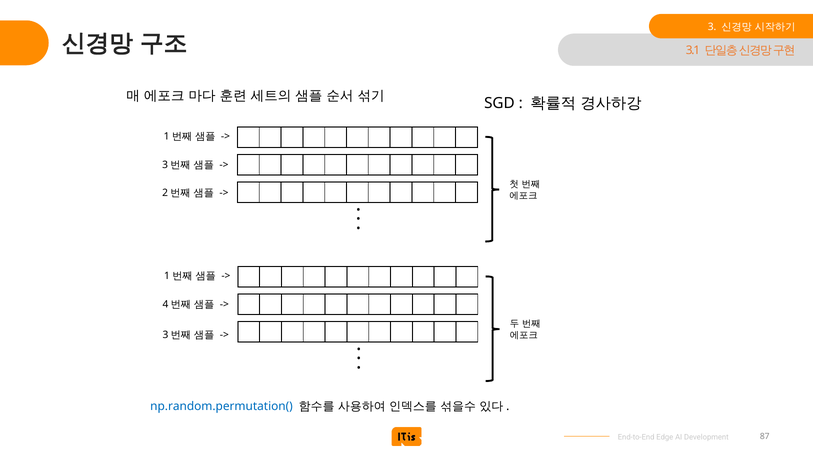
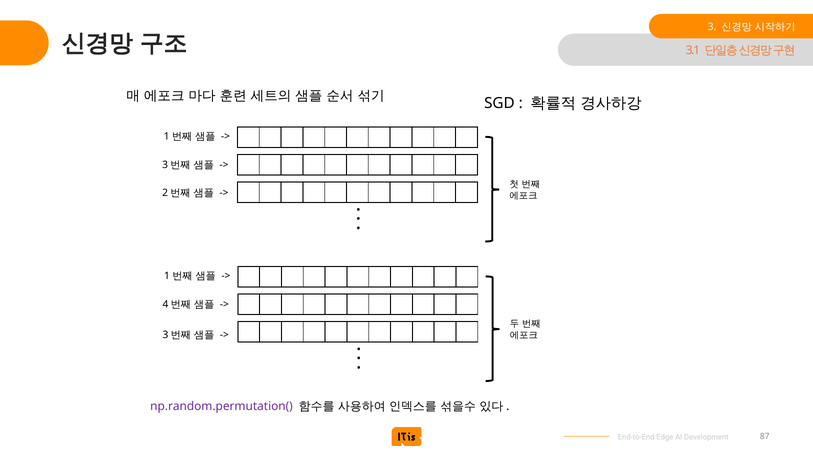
np.random.permutation( colour: blue -> purple
